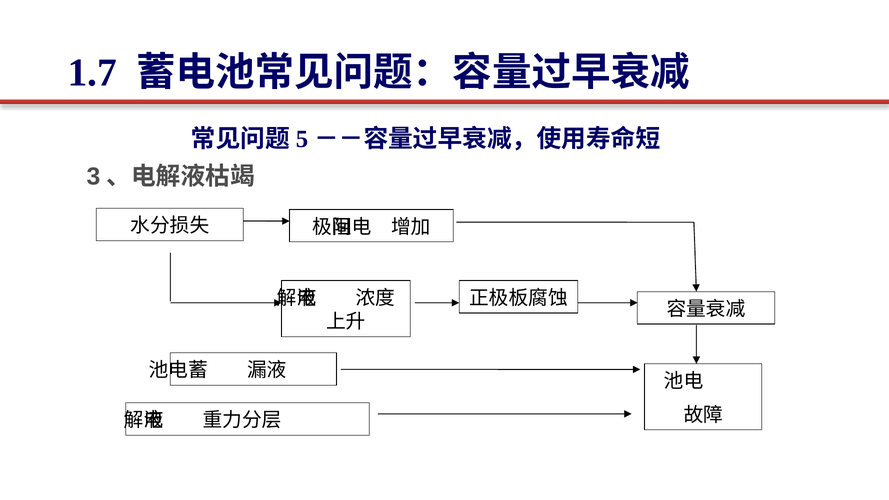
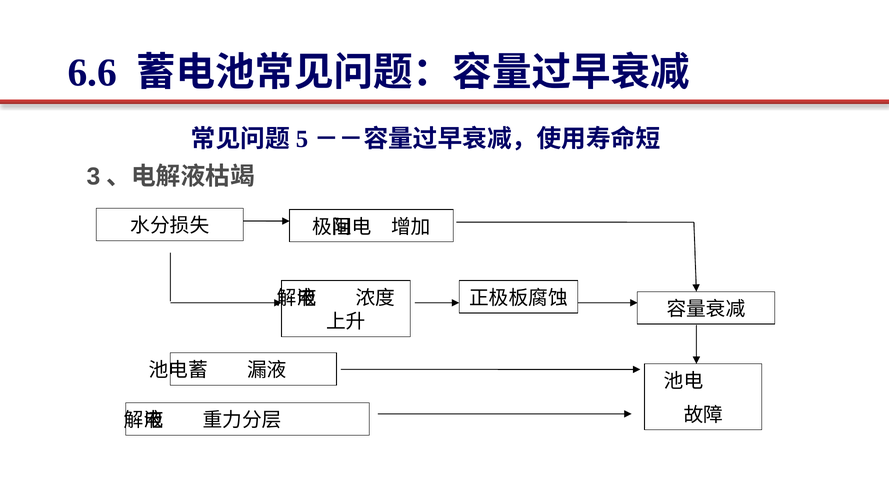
1.7: 1.7 -> 6.6
